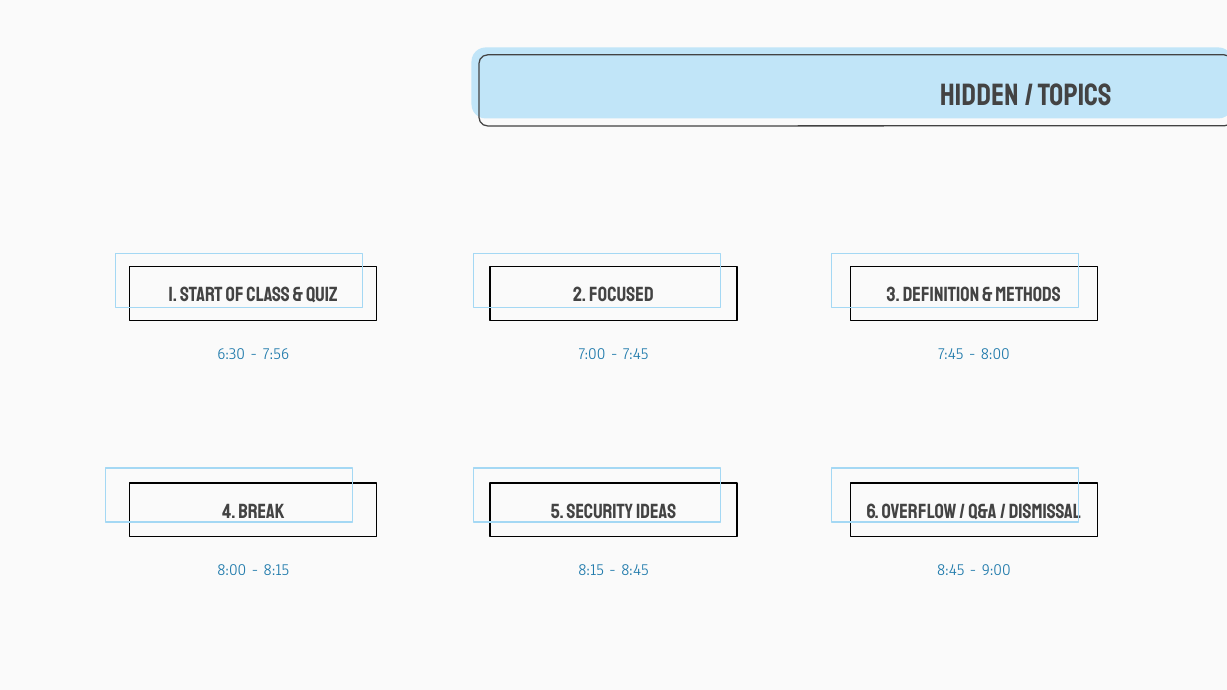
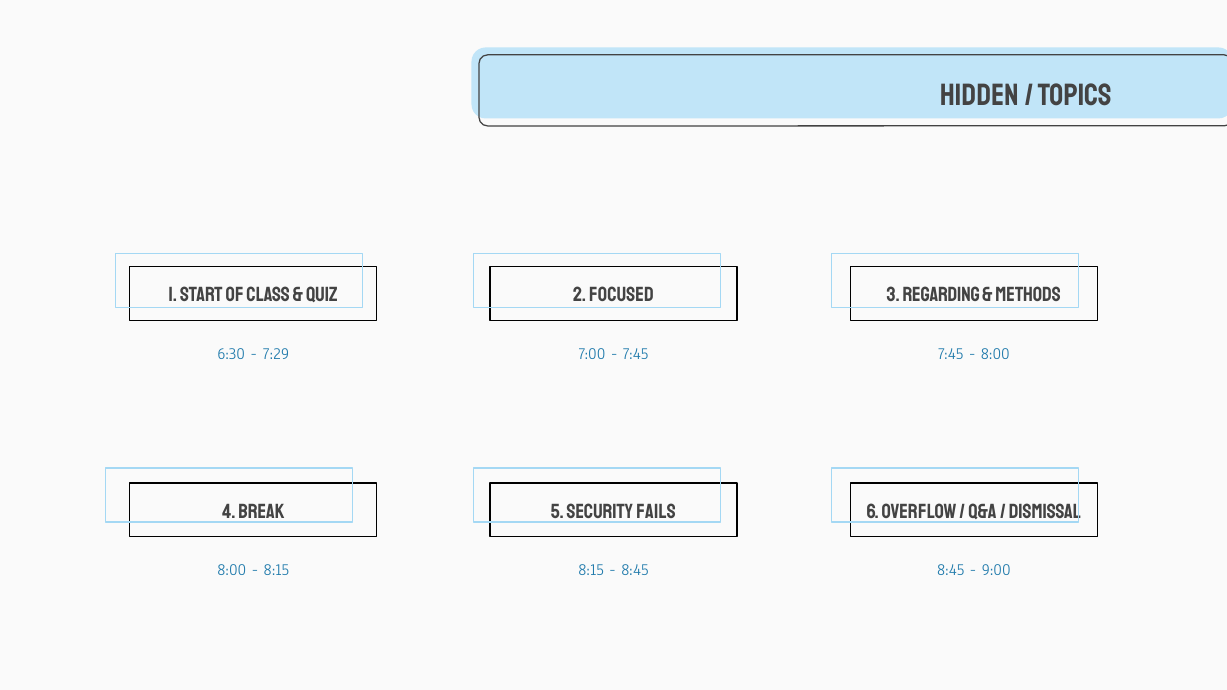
Definition: Definition -> Regarding
7:56: 7:56 -> 7:29
Ideas: Ideas -> Fails
